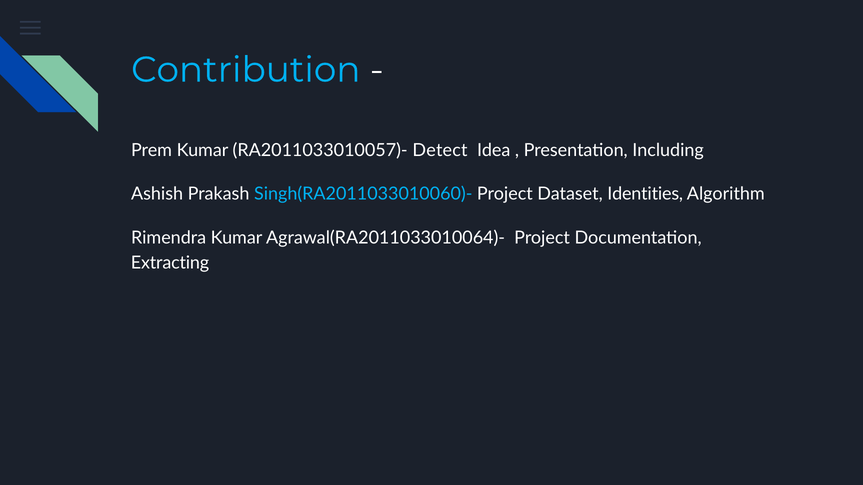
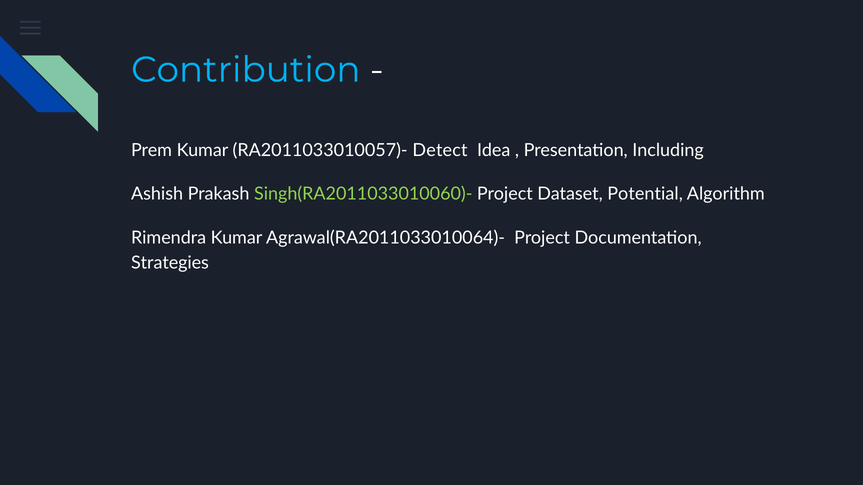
Singh(RA2011033010060)- colour: light blue -> light green
Identities: Identities -> Potential
Extracting: Extracting -> Strategies
